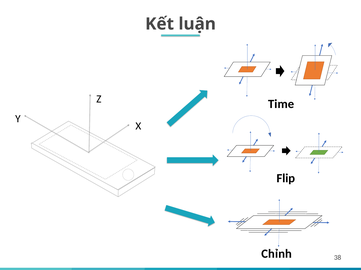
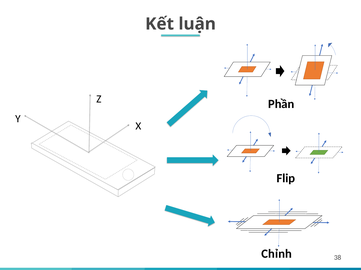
Time: Time -> Phần
